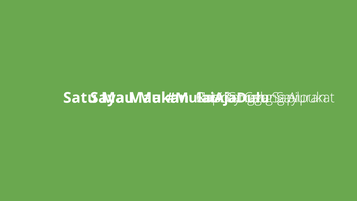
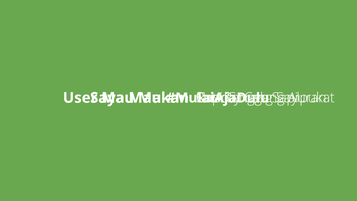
Satu: Satu -> User
